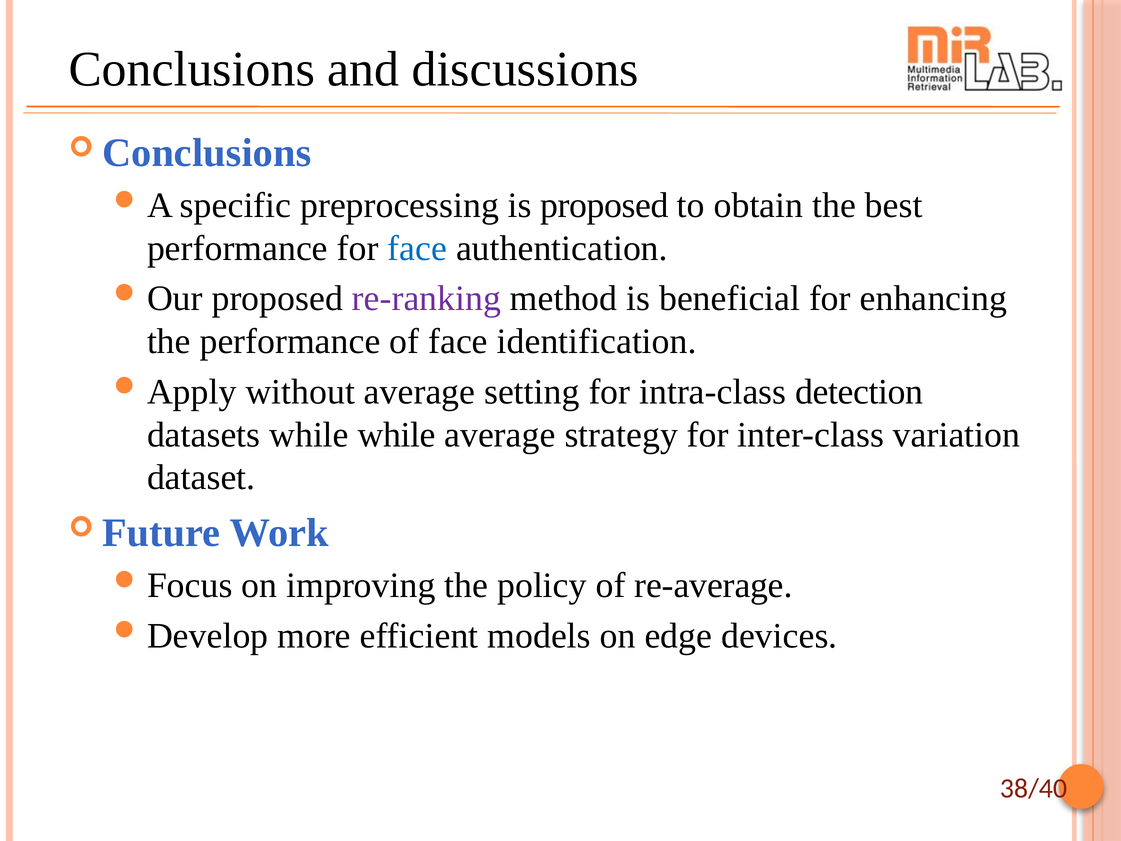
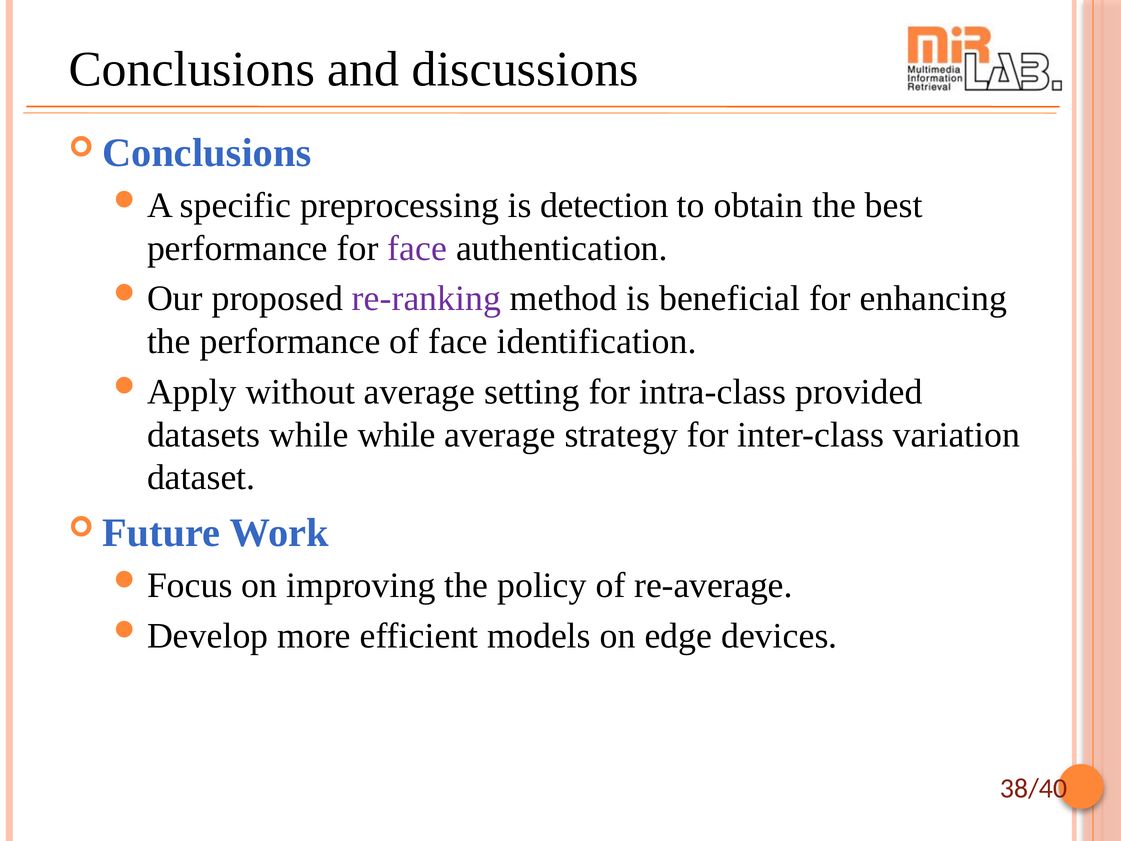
is proposed: proposed -> detection
face at (417, 248) colour: blue -> purple
detection: detection -> provided
